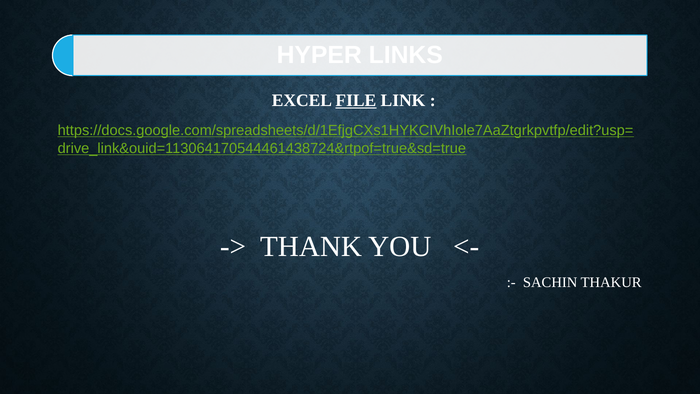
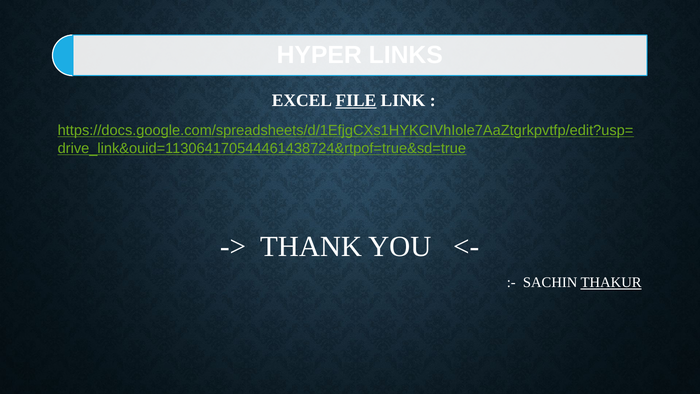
THAKUR underline: none -> present
